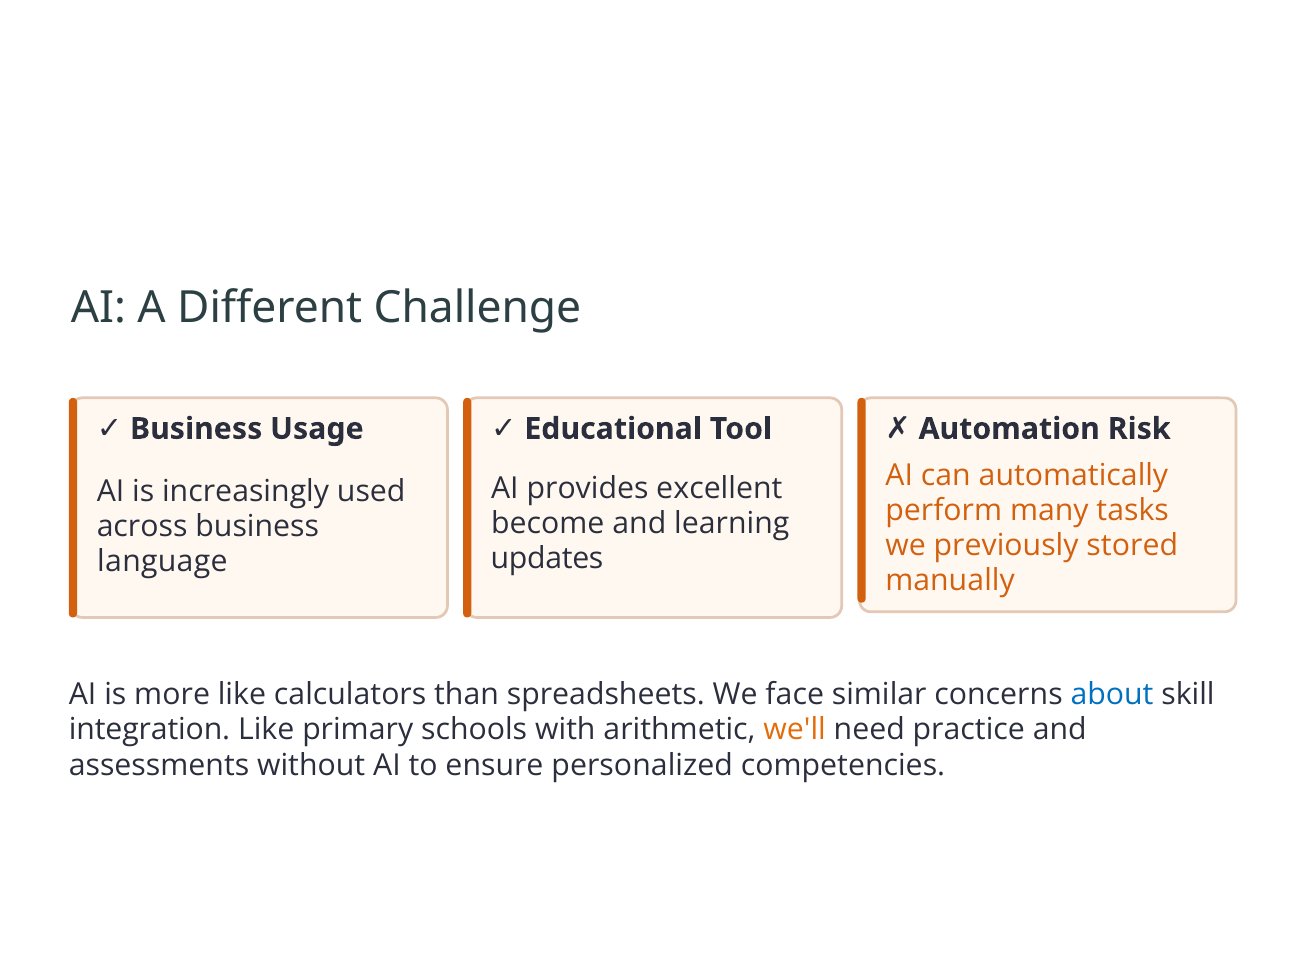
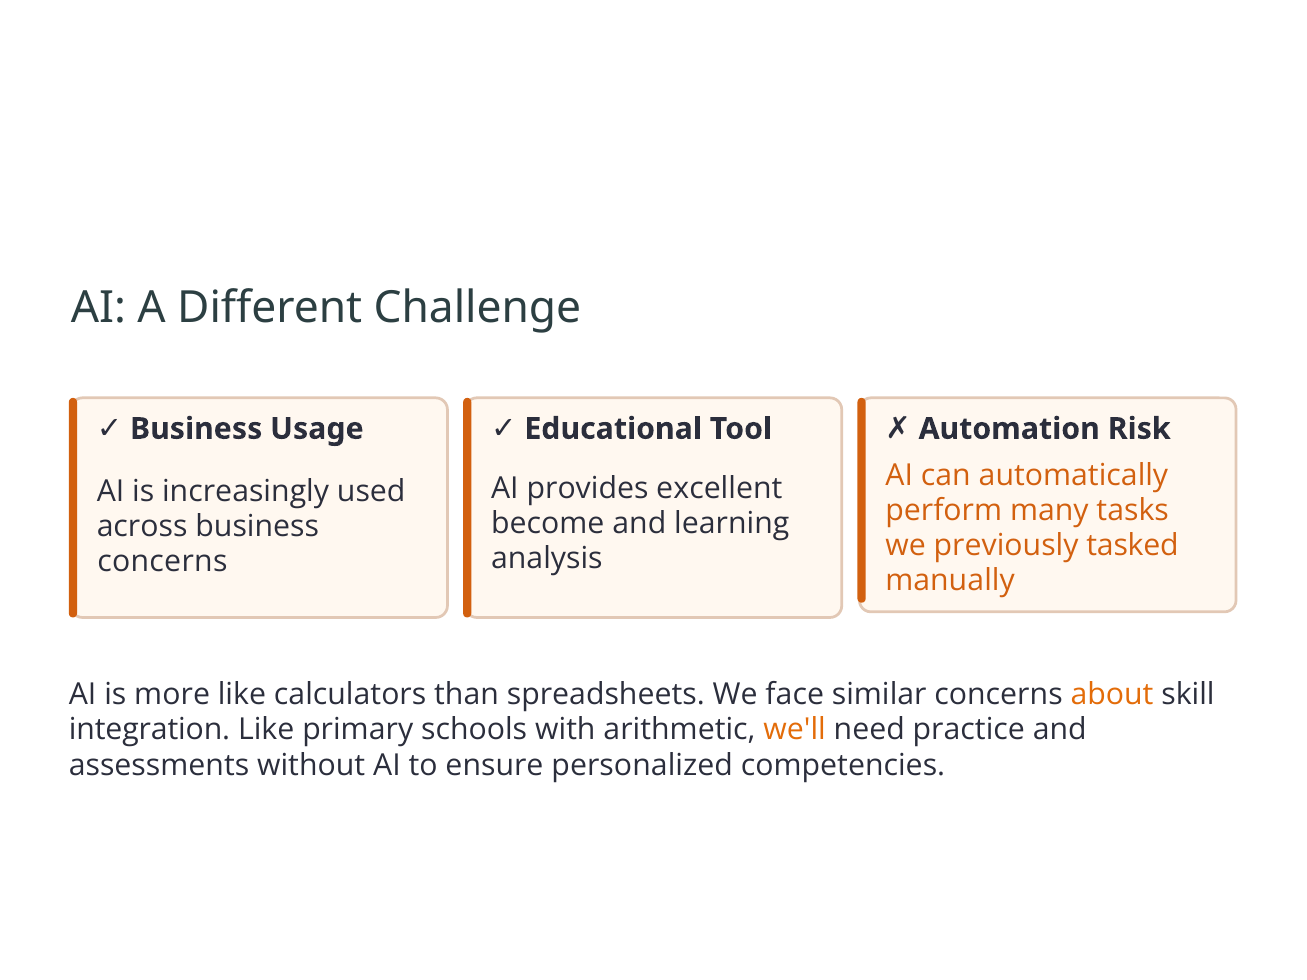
stored: stored -> tasked
updates: updates -> analysis
language at (162, 562): language -> concerns
about colour: blue -> orange
